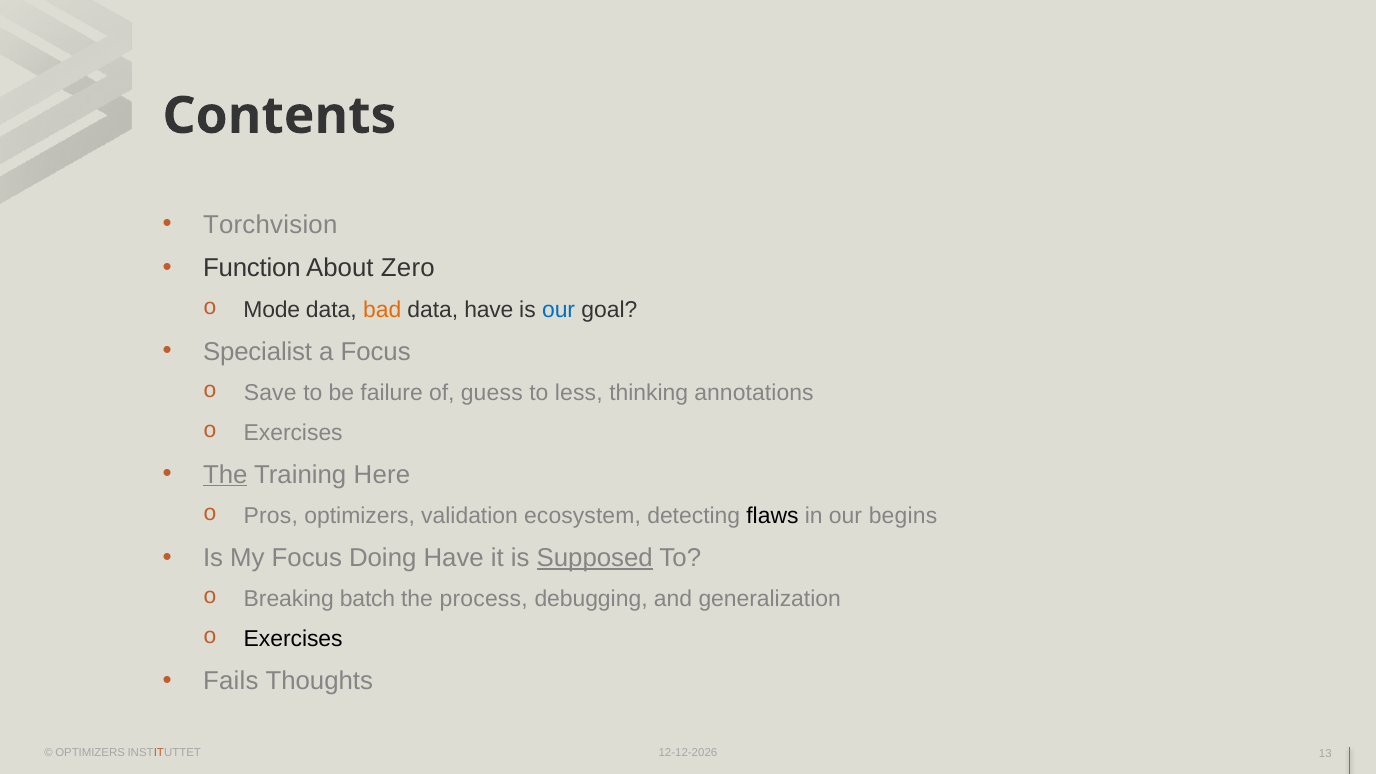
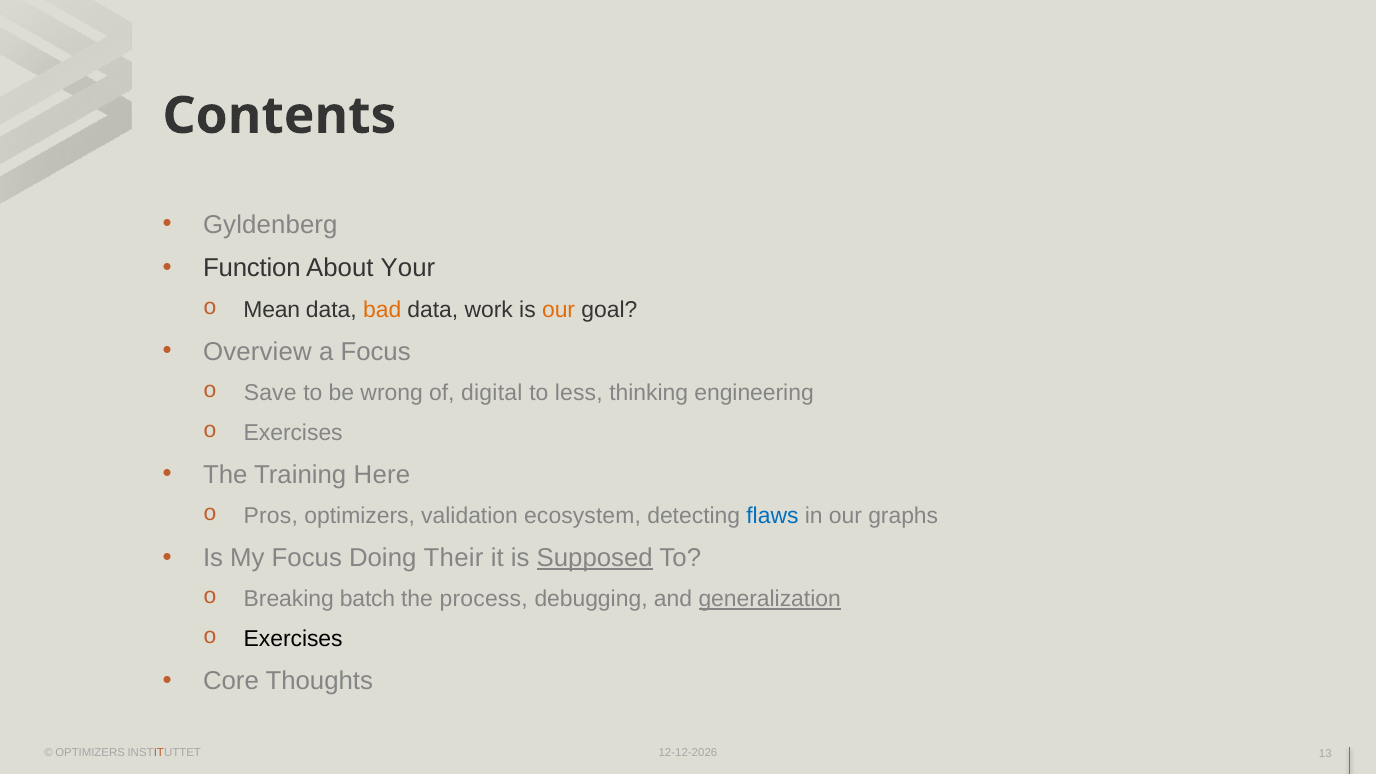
Torchvision: Torchvision -> Gyldenberg
Zero: Zero -> Your
Mode: Mode -> Mean
data have: have -> work
our at (559, 310) colour: blue -> orange
Specialist: Specialist -> Overview
failure: failure -> wrong
guess: guess -> digital
annotations: annotations -> engineering
The at (225, 475) underline: present -> none
flaws colour: black -> blue
begins: begins -> graphs
Doing Have: Have -> Their
generalization underline: none -> present
Fails: Fails -> Core
